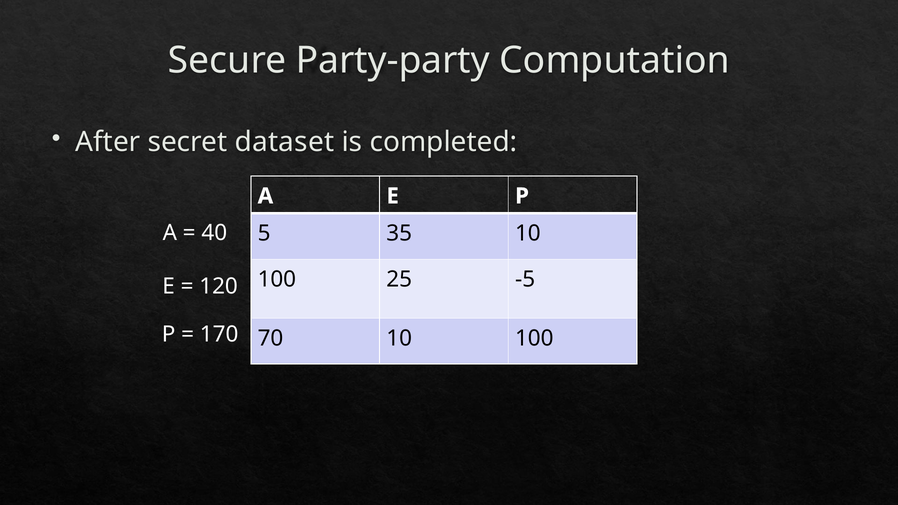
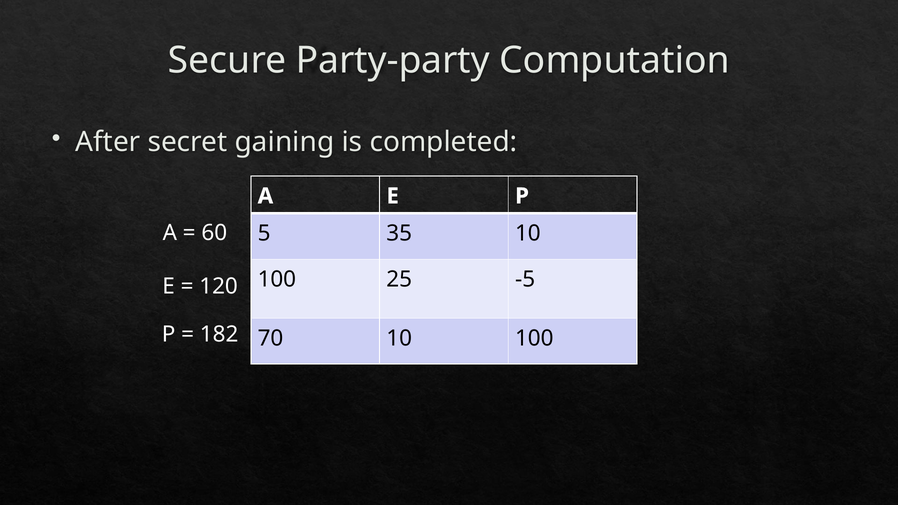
dataset: dataset -> gaining
40: 40 -> 60
170: 170 -> 182
